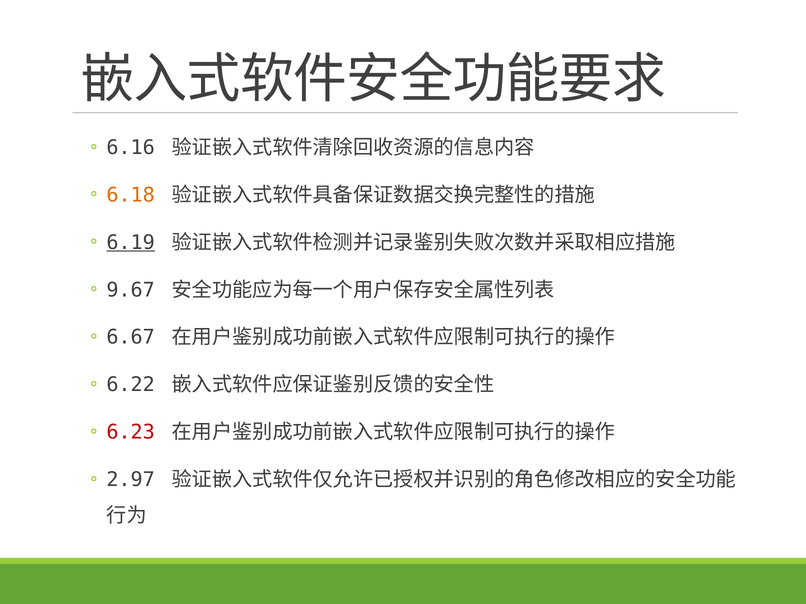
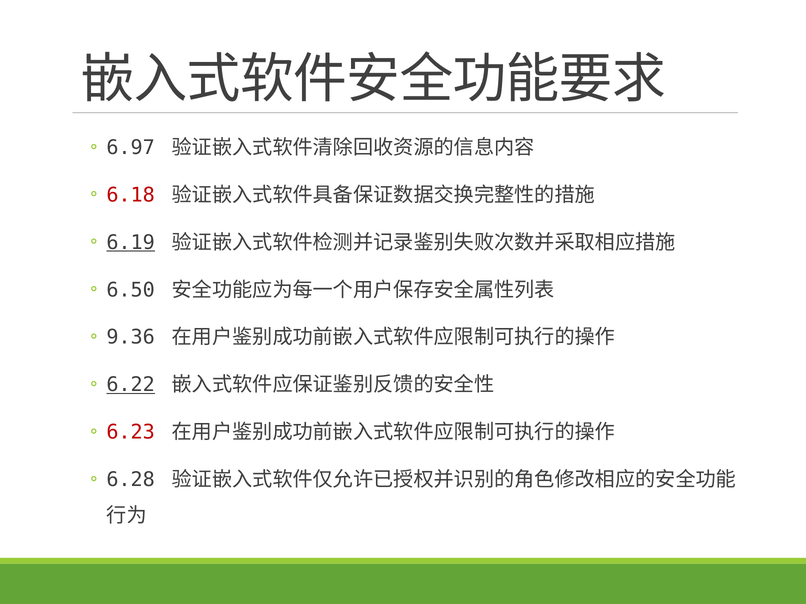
6.16: 6.16 -> 6.97
6.18 colour: orange -> red
9.67: 9.67 -> 6.50
6.67: 6.67 -> 9.36
6.22 underline: none -> present
2.97: 2.97 -> 6.28
